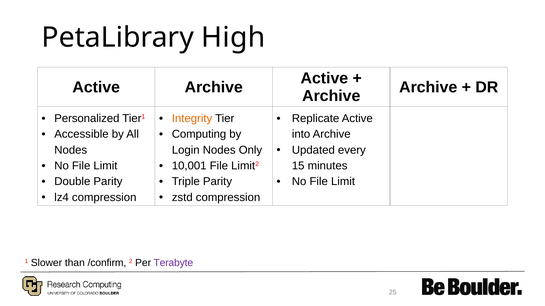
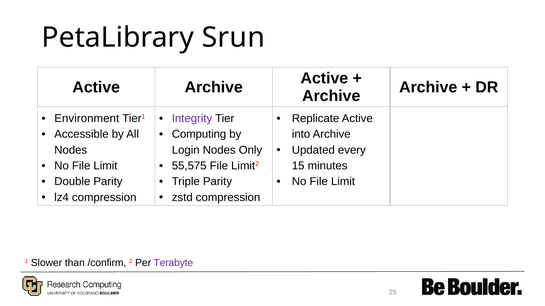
High: High -> Srun
Personalized: Personalized -> Environment
Integrity colour: orange -> purple
10,001: 10,001 -> 55,575
